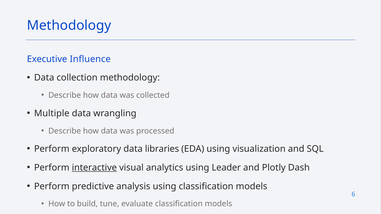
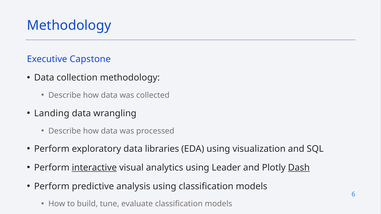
Influence: Influence -> Capstone
Multiple: Multiple -> Landing
Dash underline: none -> present
